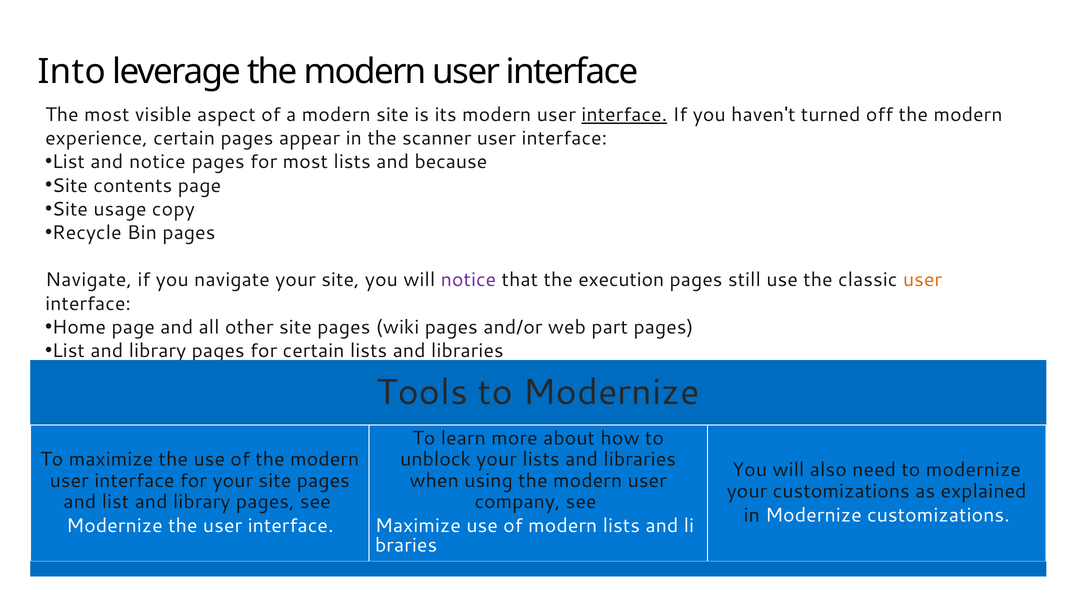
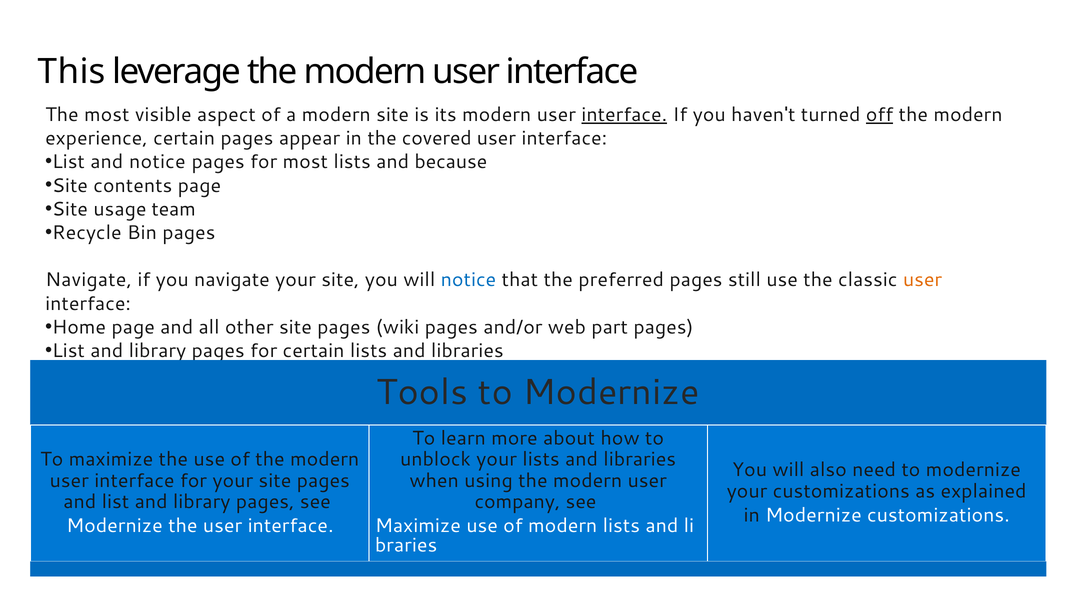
Into: Into -> This
off underline: none -> present
scanner: scanner -> covered
copy: copy -> team
notice at (468, 280) colour: purple -> blue
execution: execution -> preferred
